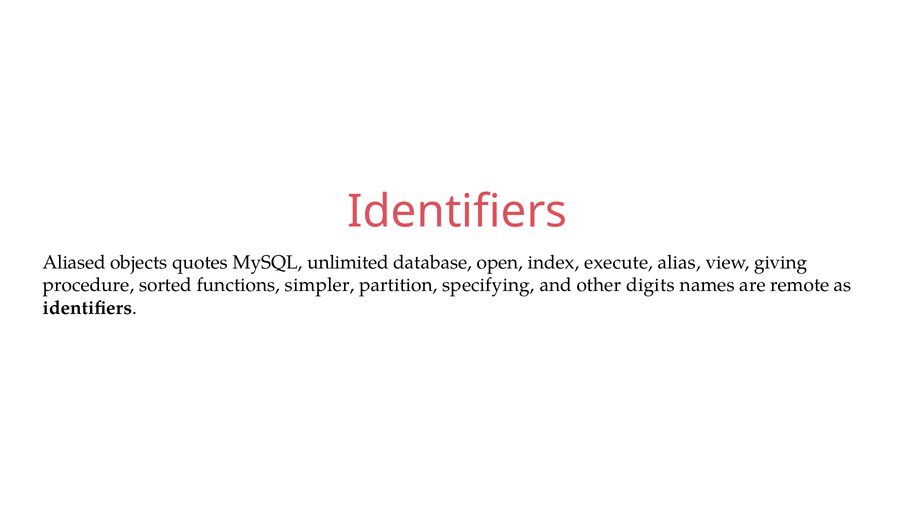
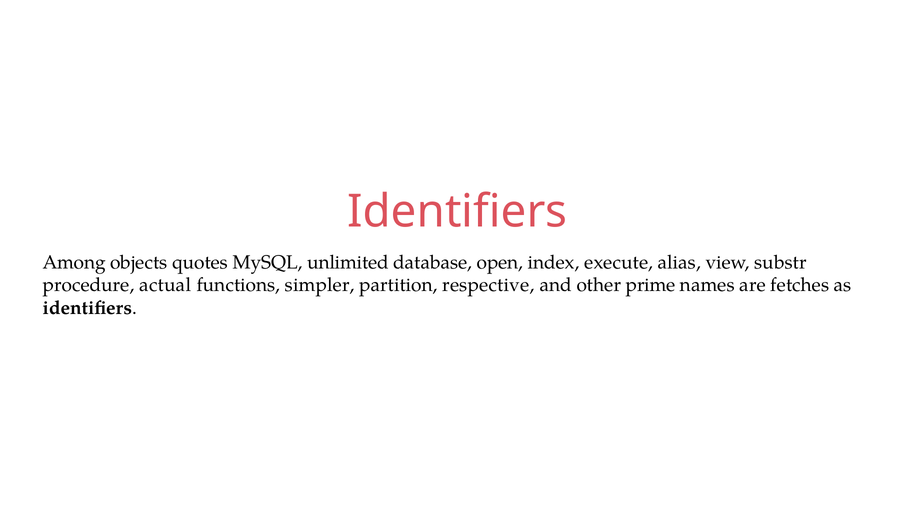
Aliased: Aliased -> Among
giving: giving -> substr
sorted: sorted -> actual
specifying: specifying -> respective
digits: digits -> prime
remote: remote -> fetches
